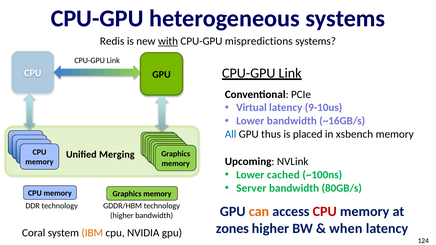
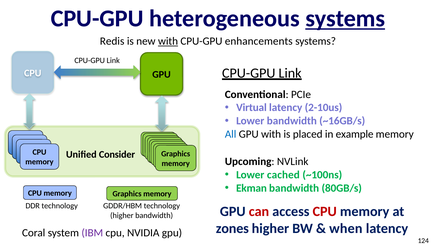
systems at (345, 19) underline: none -> present
mispredictions: mispredictions -> enhancements
9-10us: 9-10us -> 2-10us
GPU thus: thus -> with
xsbench: xsbench -> example
Merging: Merging -> Consider
Server: Server -> Ekman
can colour: orange -> red
IBM colour: orange -> purple
